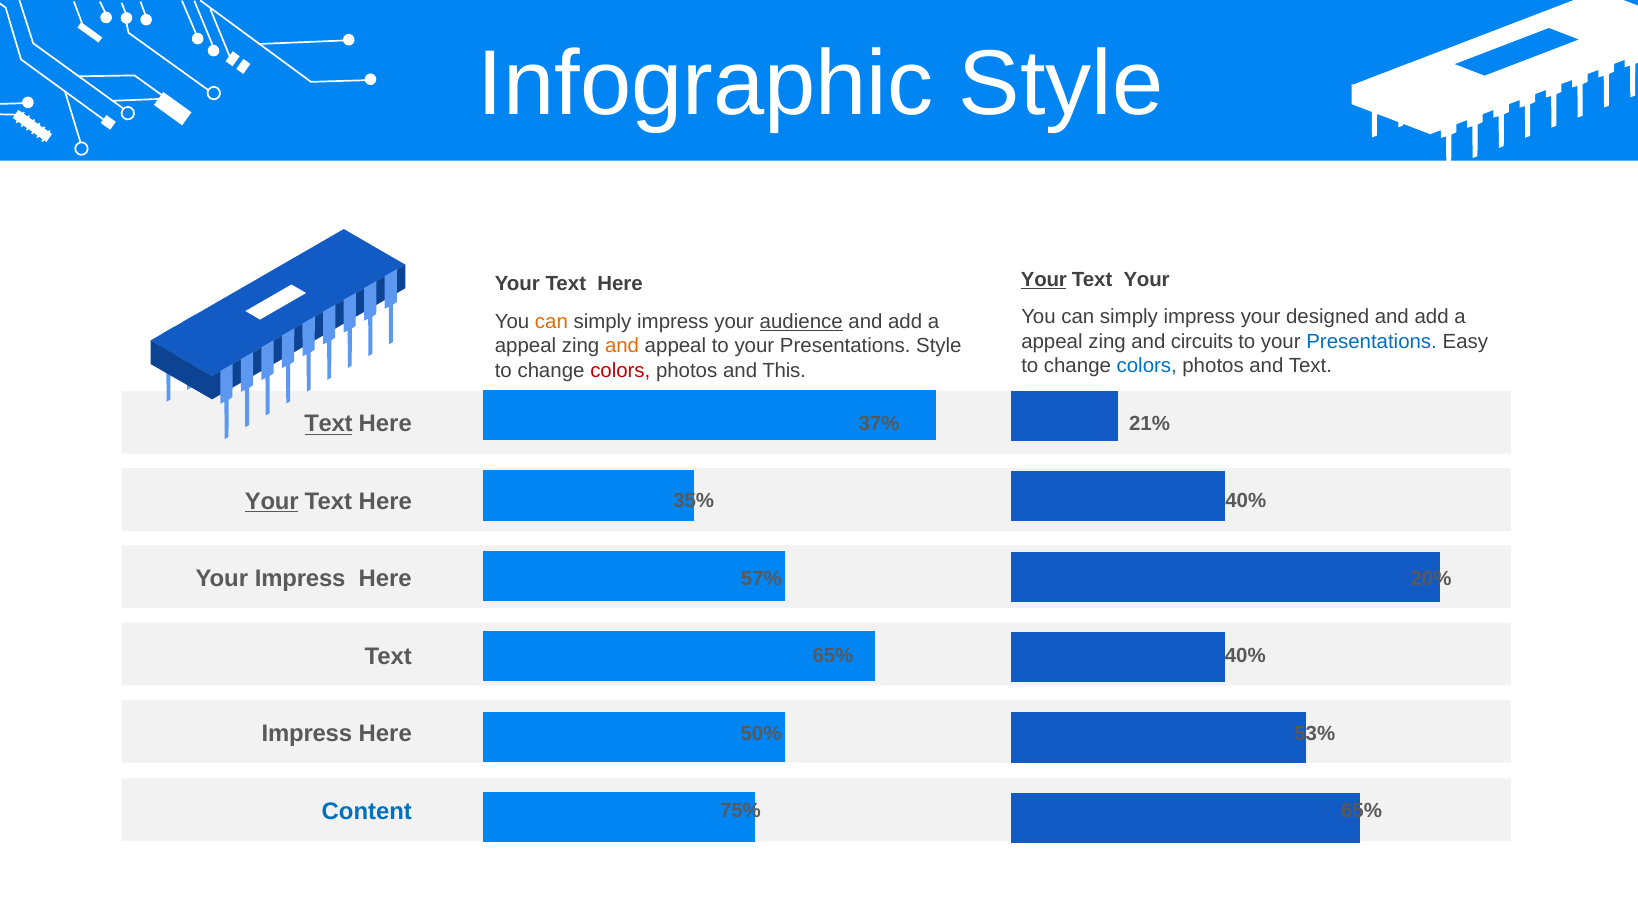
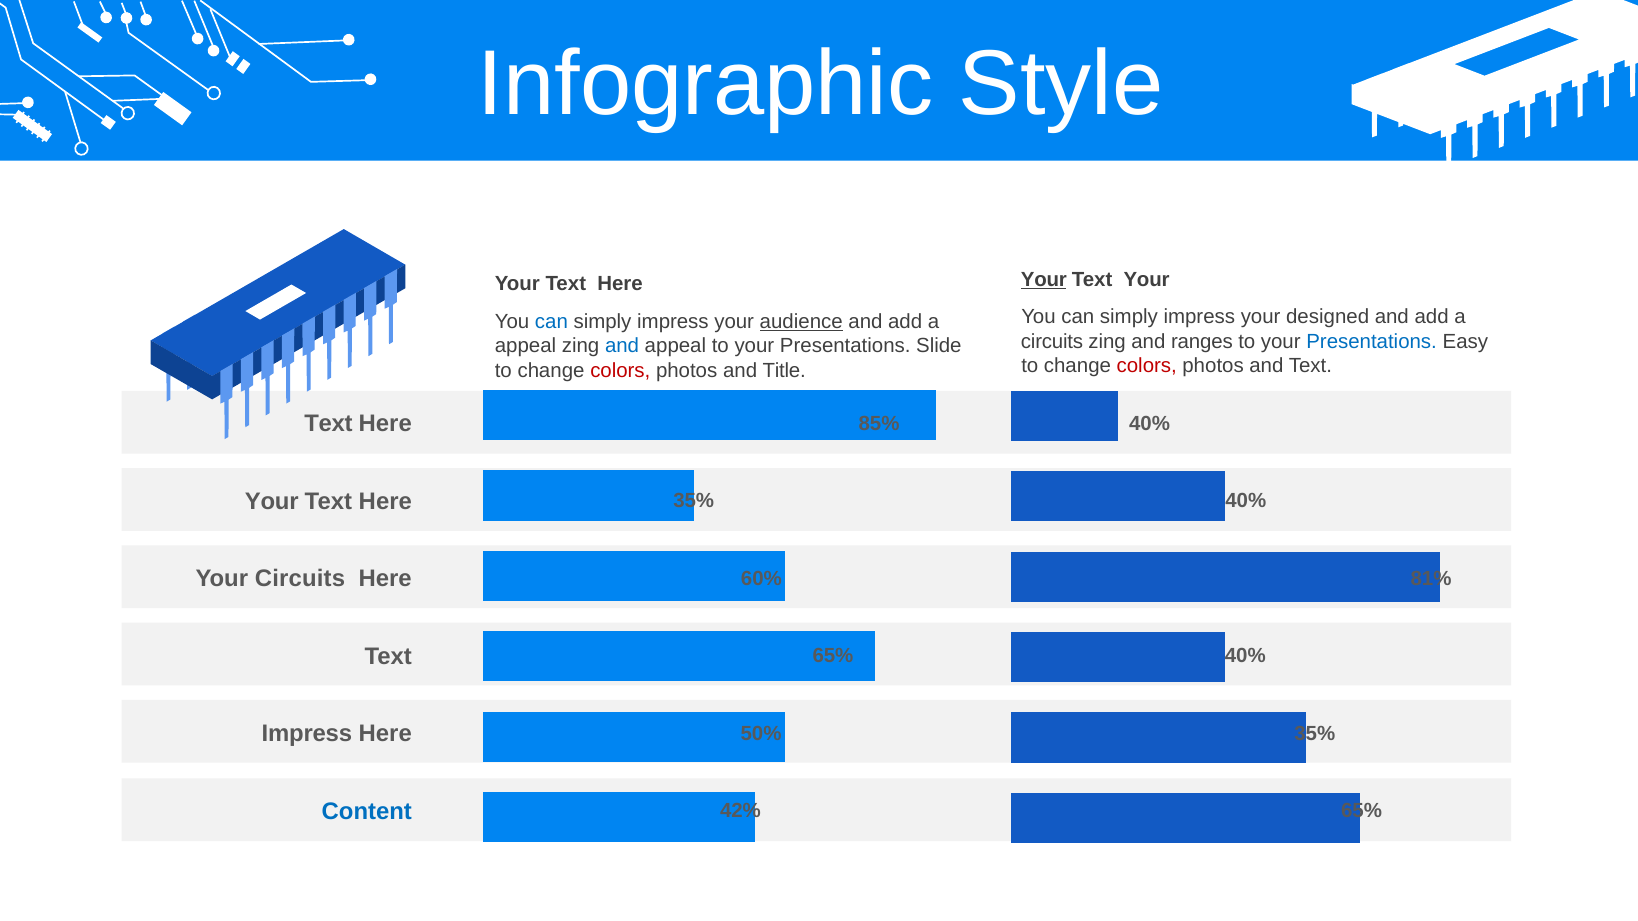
can at (551, 322) colour: orange -> blue
appeal at (1052, 342): appeal -> circuits
circuits: circuits -> ranges
and at (622, 346) colour: orange -> blue
Presentations Style: Style -> Slide
colors at (1147, 366) colour: blue -> red
This: This -> Title
Text at (328, 424) underline: present -> none
37%: 37% -> 85%
21% at (1149, 424): 21% -> 40%
Your at (272, 502) underline: present -> none
Your Impress: Impress -> Circuits
57%: 57% -> 60%
20%: 20% -> 81%
53% at (1315, 734): 53% -> 35%
75%: 75% -> 42%
